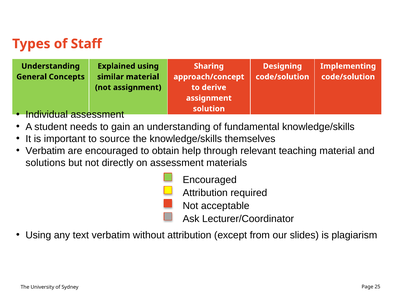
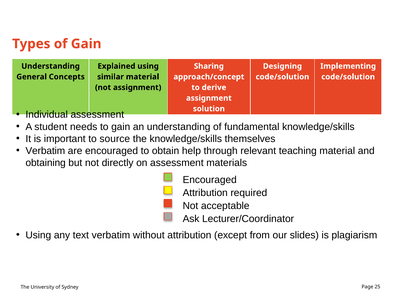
of Staff: Staff -> Gain
solutions: solutions -> obtaining
